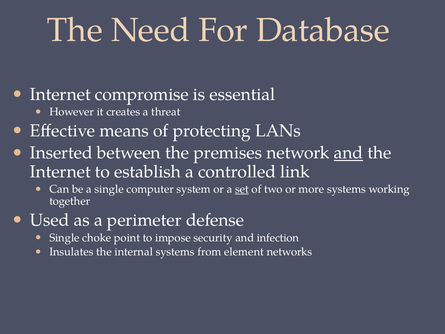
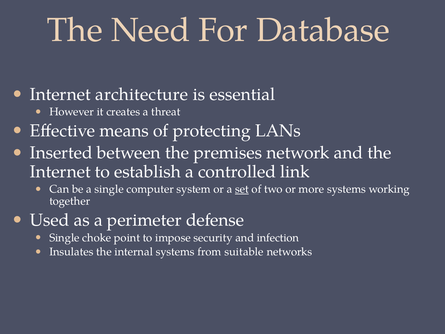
compromise: compromise -> architecture
and at (348, 153) underline: present -> none
element: element -> suitable
